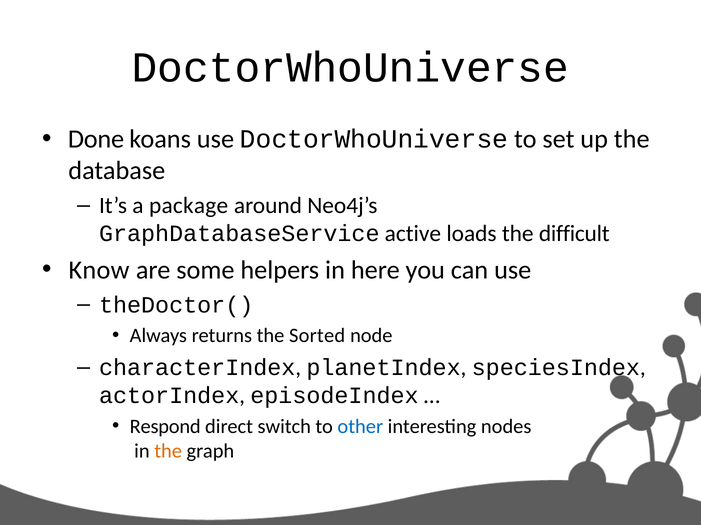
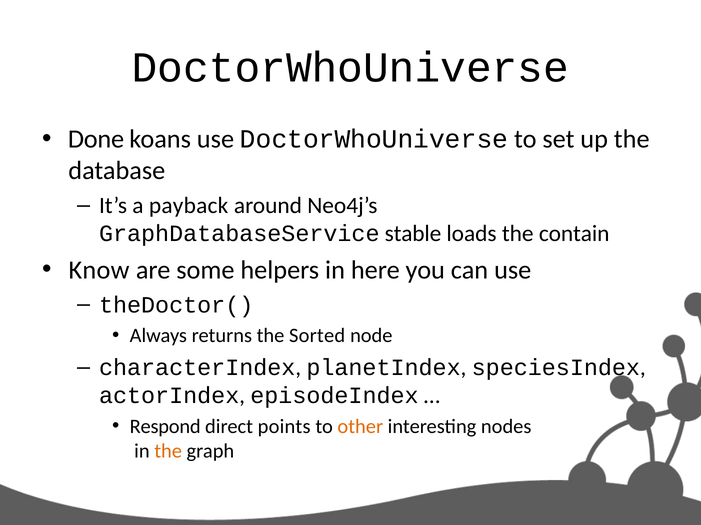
package: package -> payback
active: active -> stable
difficult: difficult -> contain
switch: switch -> points
other colour: blue -> orange
